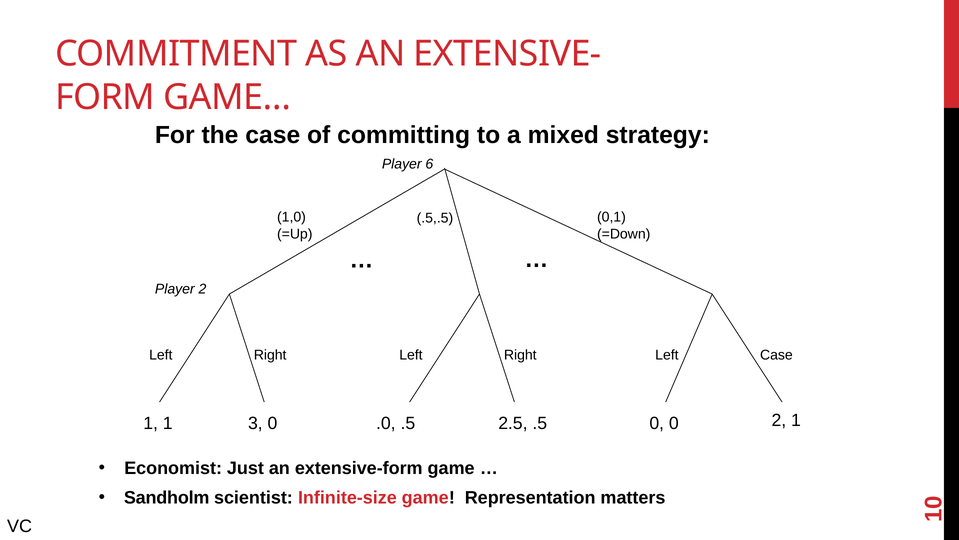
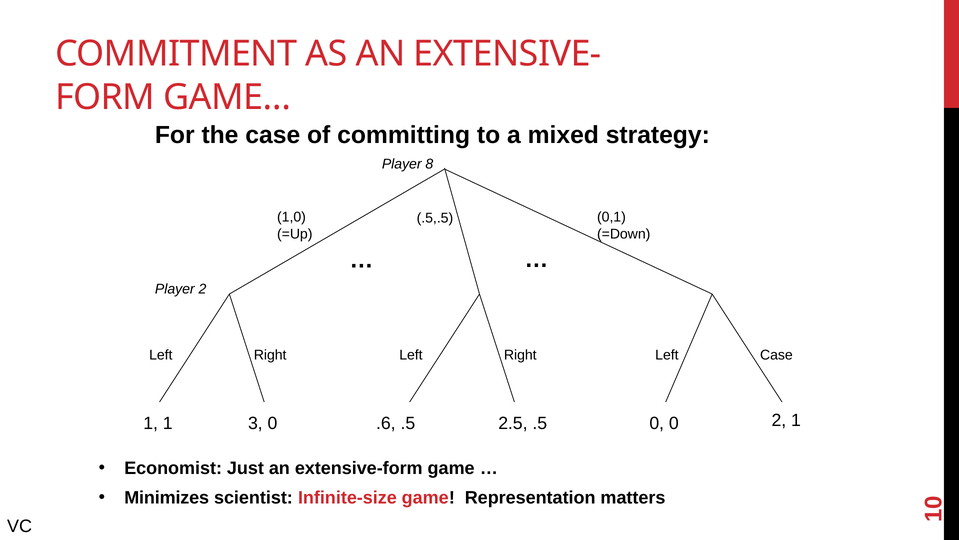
6: 6 -> 8
.0: .0 -> .6
Sandholm: Sandholm -> Minimizes
